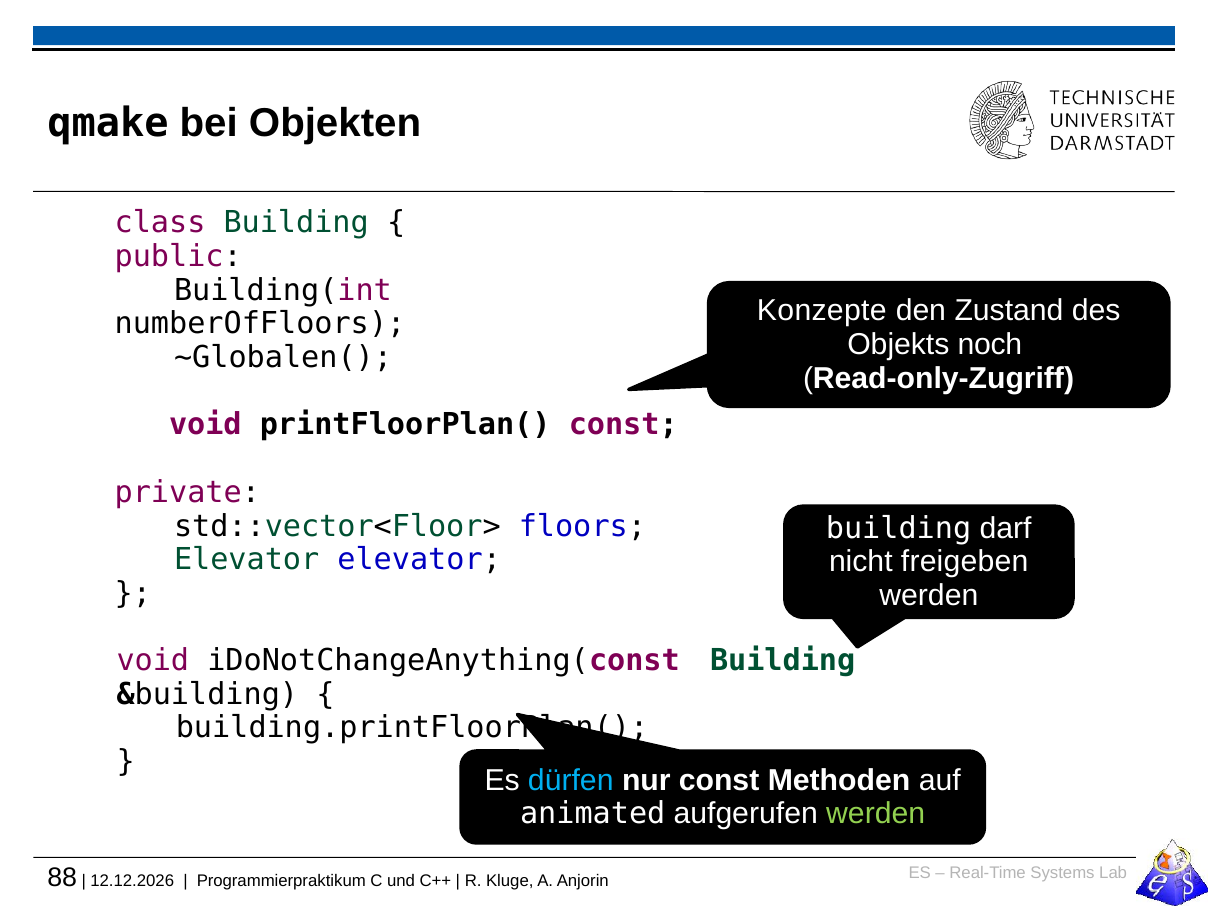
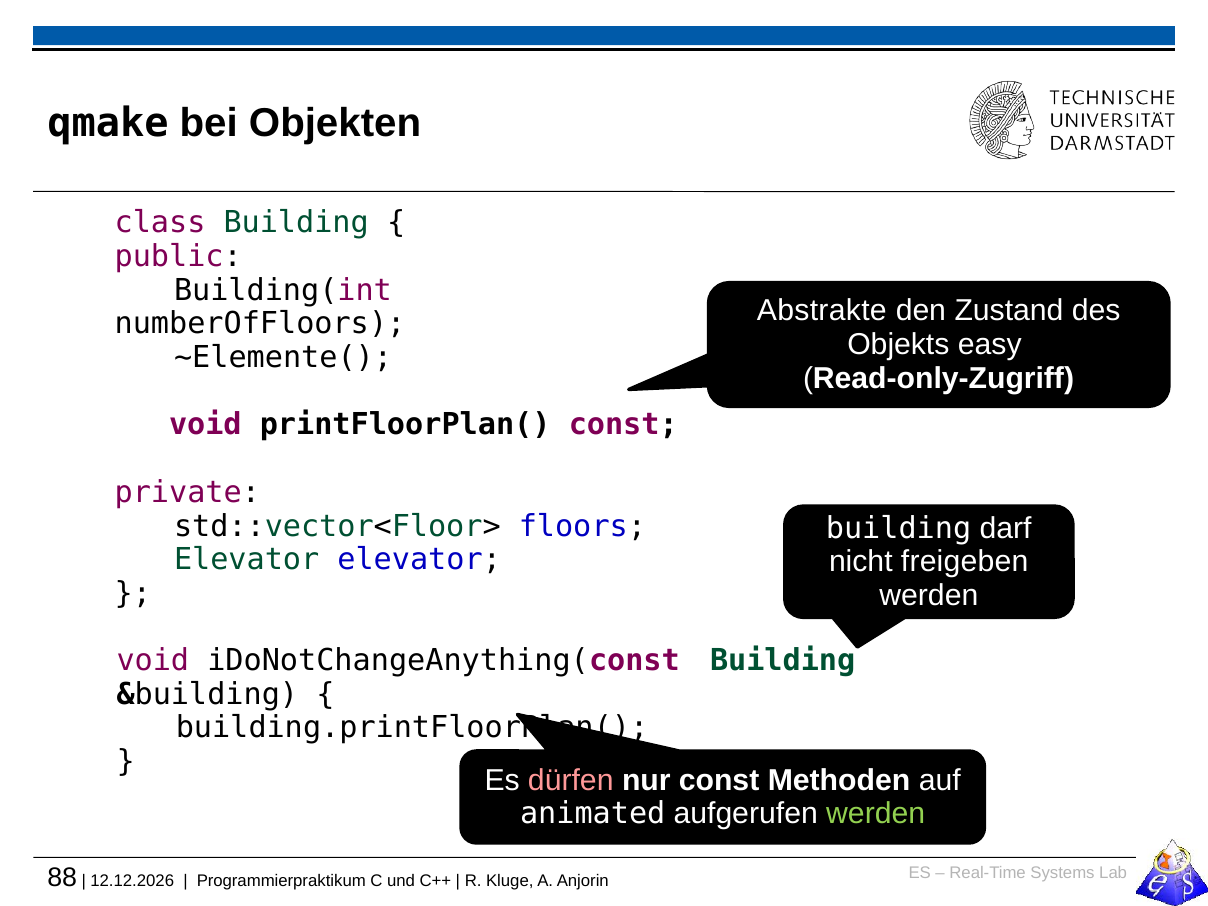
Konzepte: Konzepte -> Abstrakte
noch: noch -> easy
~Globalen(: ~Globalen( -> ~Elemente(
dürfen colour: light blue -> pink
